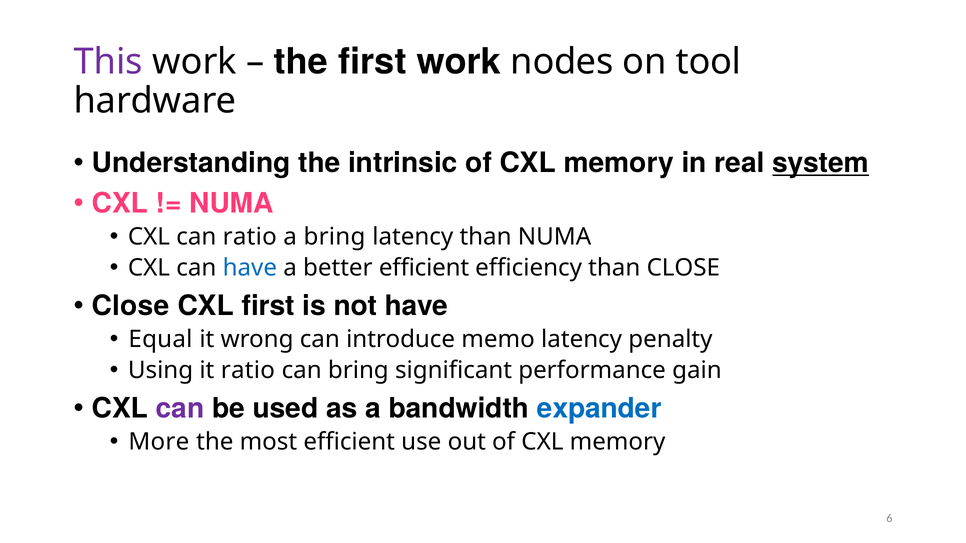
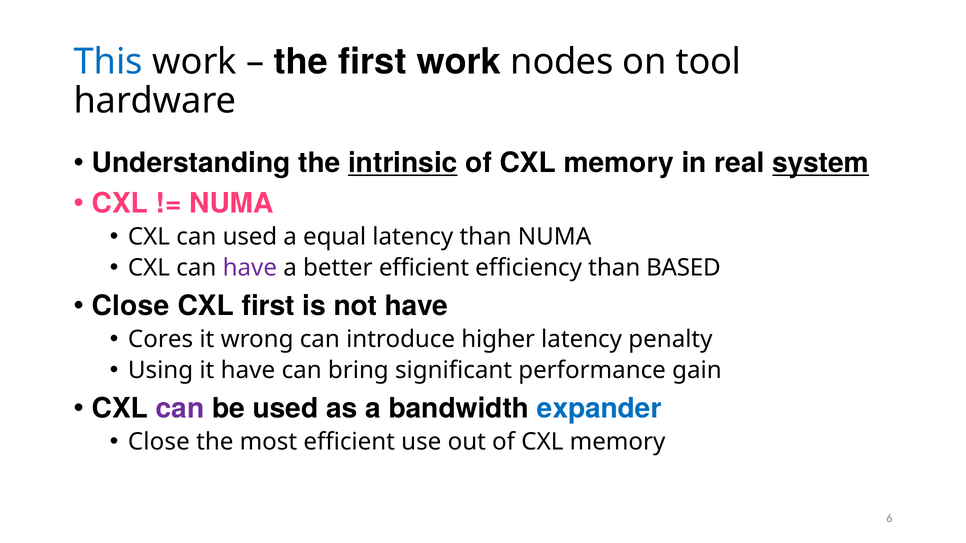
This colour: purple -> blue
intrinsic underline: none -> present
can ratio: ratio -> used
a bring: bring -> equal
have at (250, 268) colour: blue -> purple
than CLOSE: CLOSE -> BASED
Equal: Equal -> Cores
memo: memo -> higher
it ratio: ratio -> have
More at (159, 442): More -> Close
